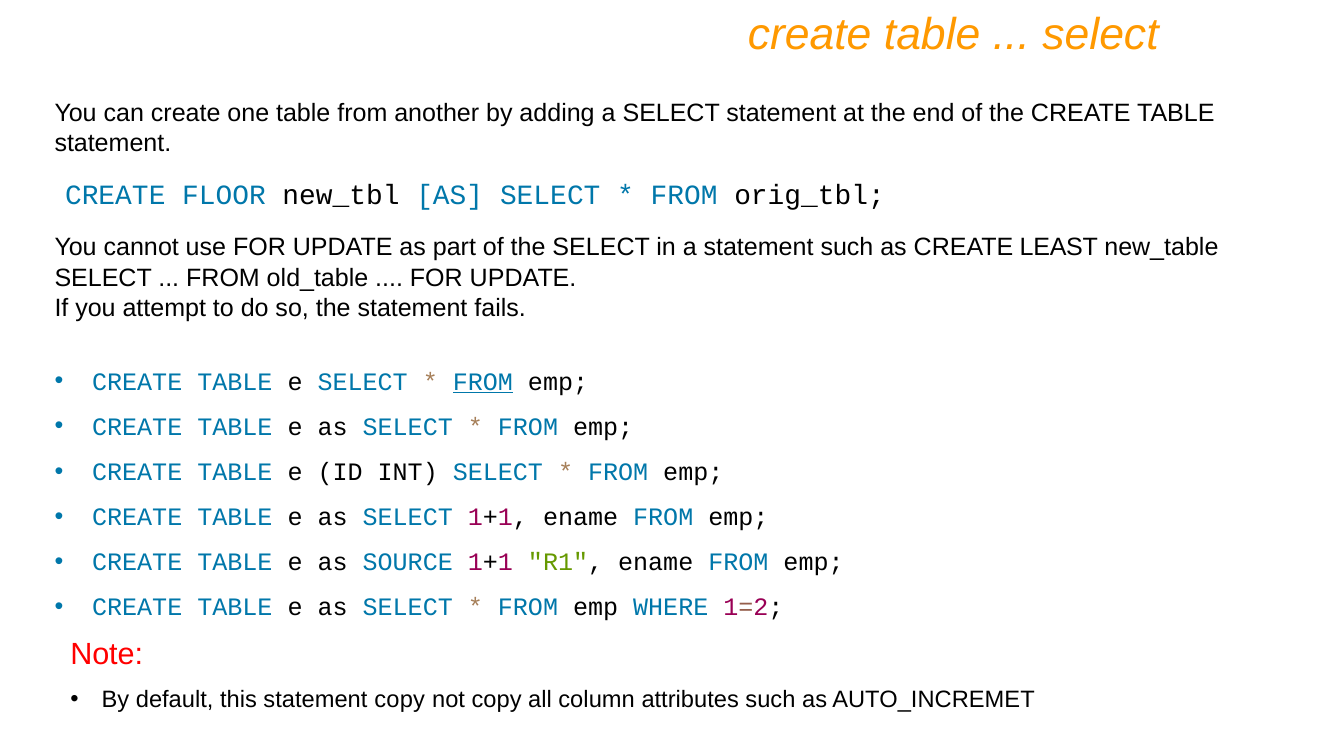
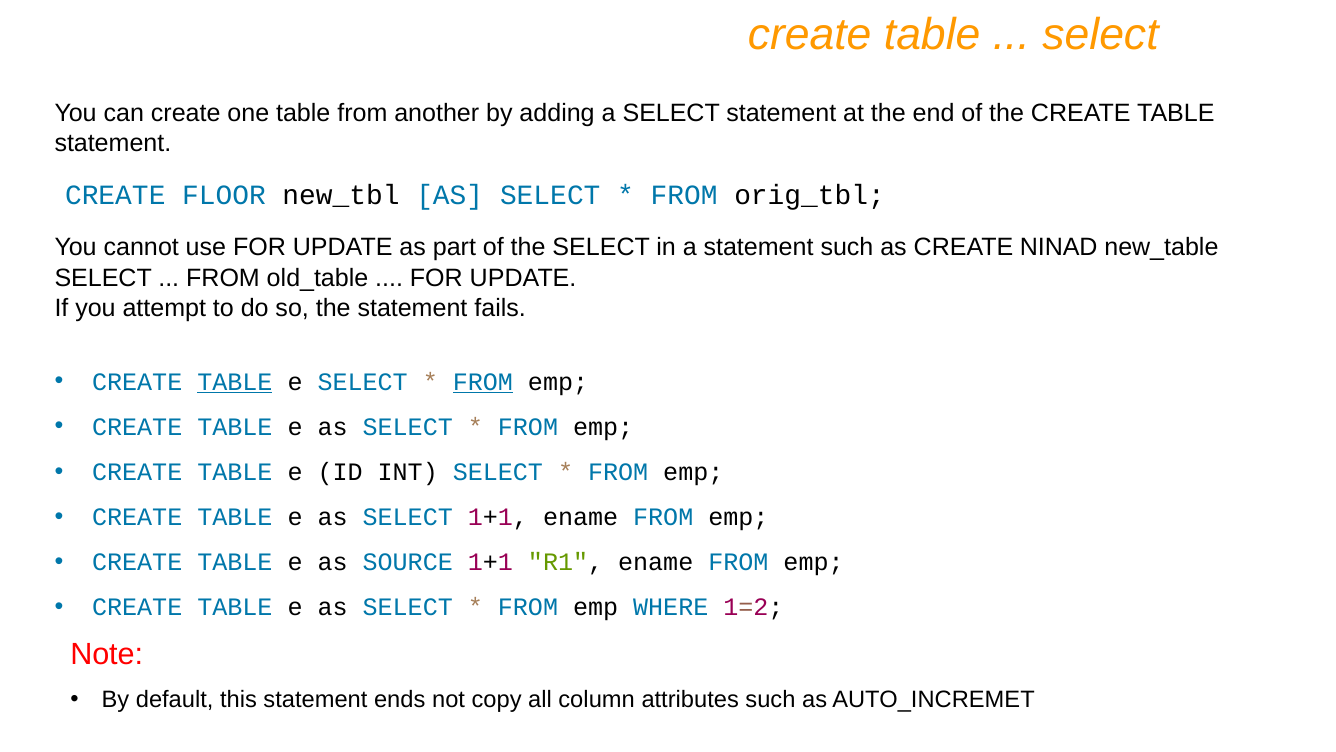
LEAST: LEAST -> NINAD
TABLE at (235, 382) underline: none -> present
statement copy: copy -> ends
